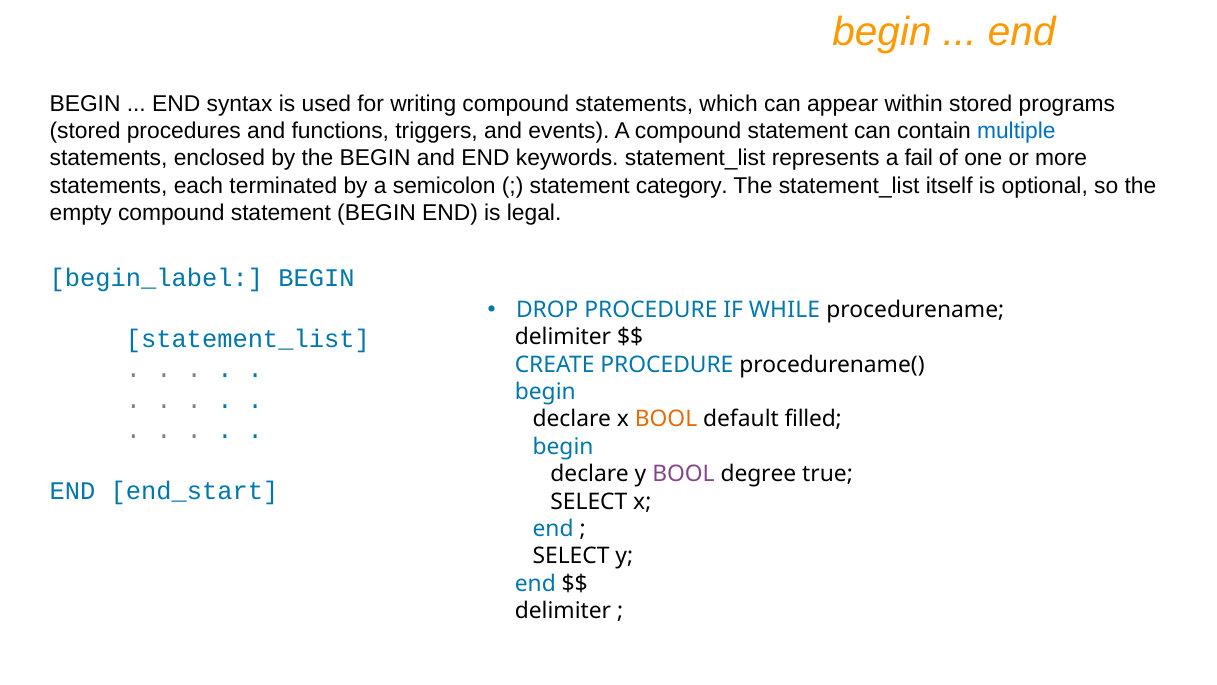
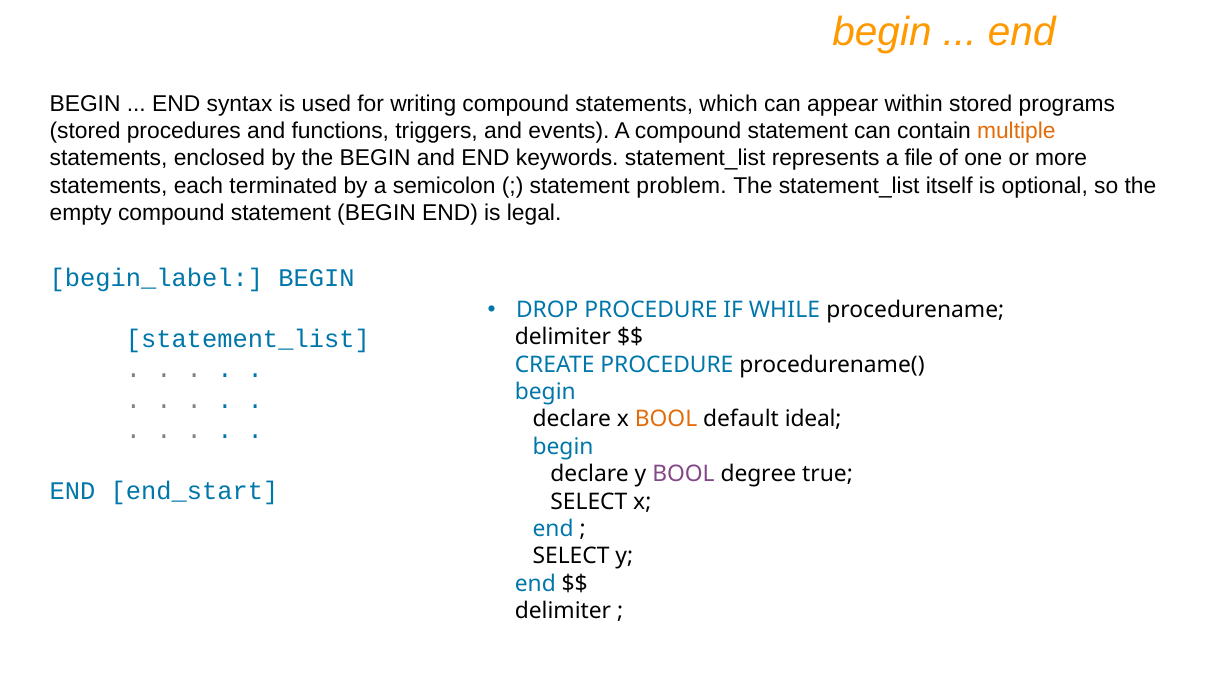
multiple colour: blue -> orange
fail: fail -> file
category: category -> problem
filled: filled -> ideal
